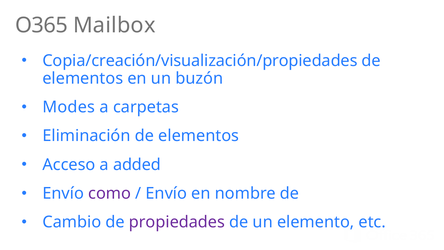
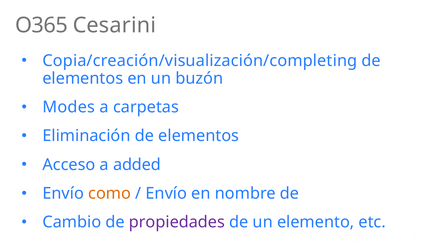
Mailbox: Mailbox -> Cesarini
Copia/creación/visualización/propiedades: Copia/creación/visualización/propiedades -> Copia/creación/visualización/completing
como colour: purple -> orange
